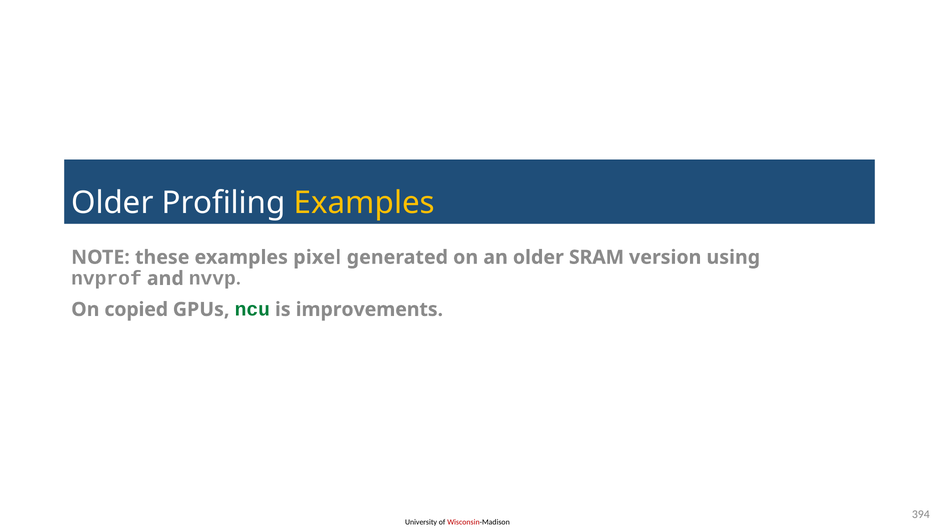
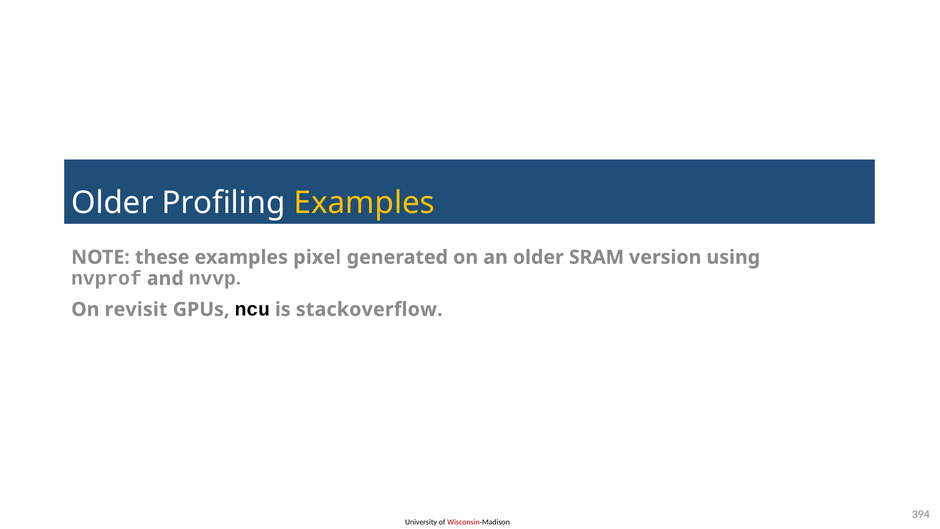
copied: copied -> revisit
ncu colour: green -> black
improvements: improvements -> stackoverflow
